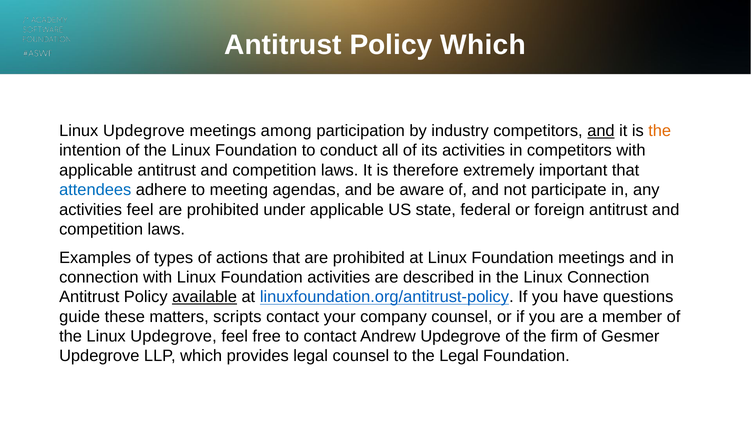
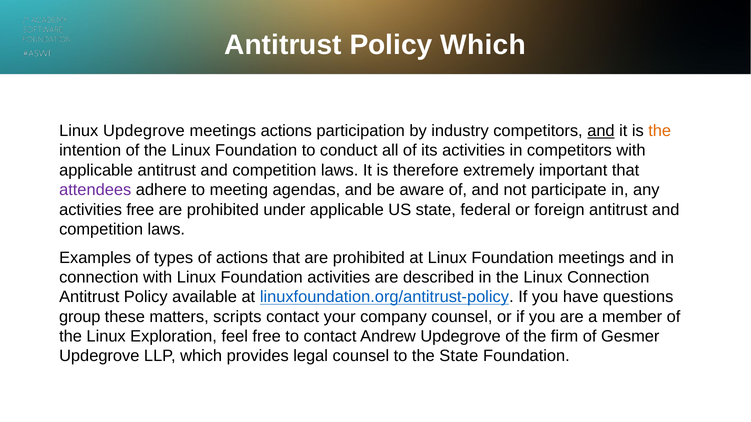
meetings among: among -> actions
attendees colour: blue -> purple
activities feel: feel -> free
available underline: present -> none
guide: guide -> group
the Linux Updegrove: Updegrove -> Exploration
the Legal: Legal -> State
